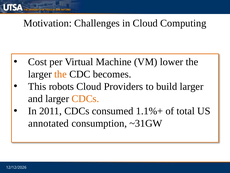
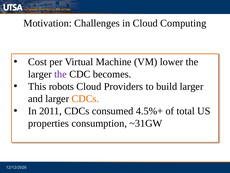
the at (61, 74) colour: orange -> purple
1.1%+: 1.1%+ -> 4.5%+
annotated: annotated -> properties
